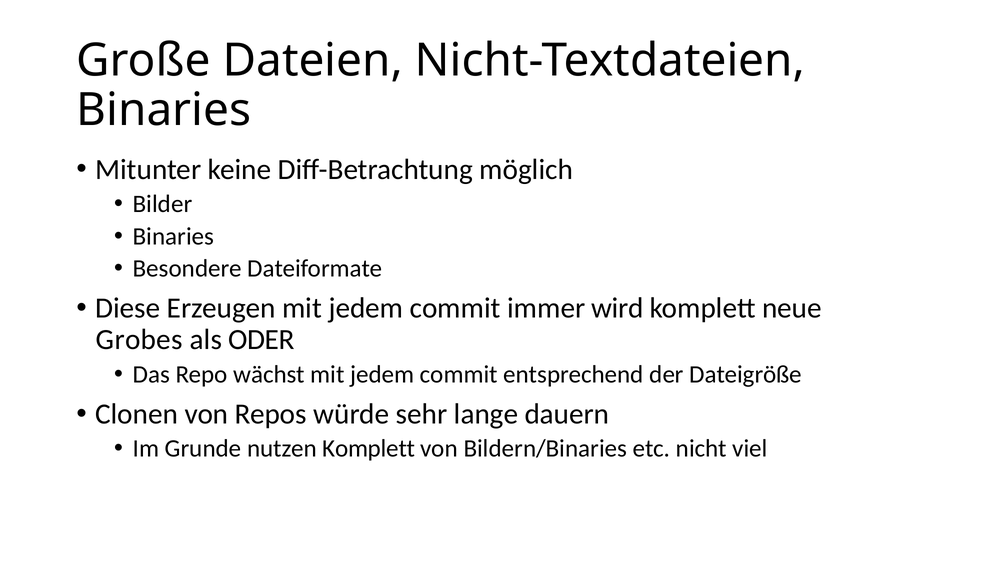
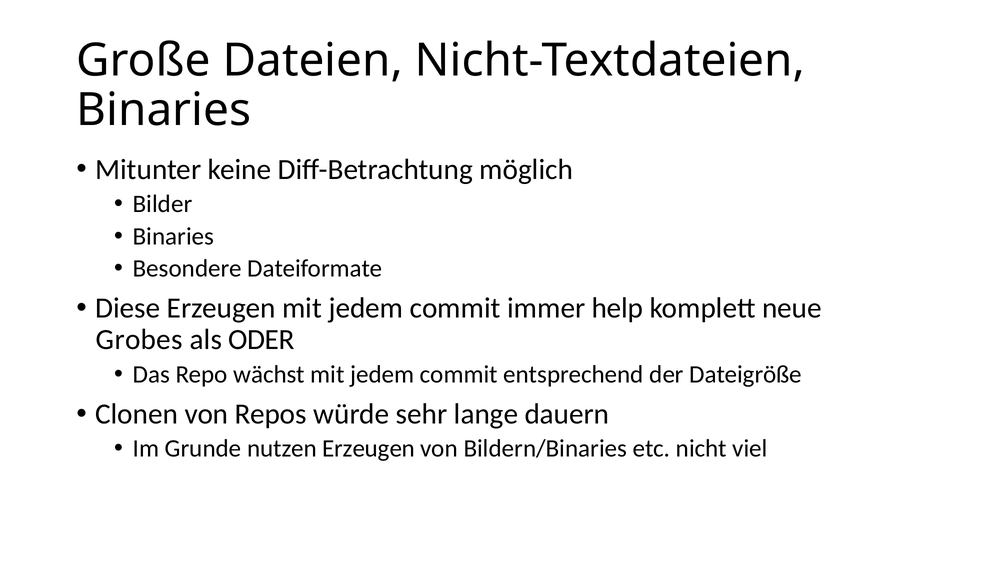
wird: wird -> help
nutzen Komplett: Komplett -> Erzeugen
